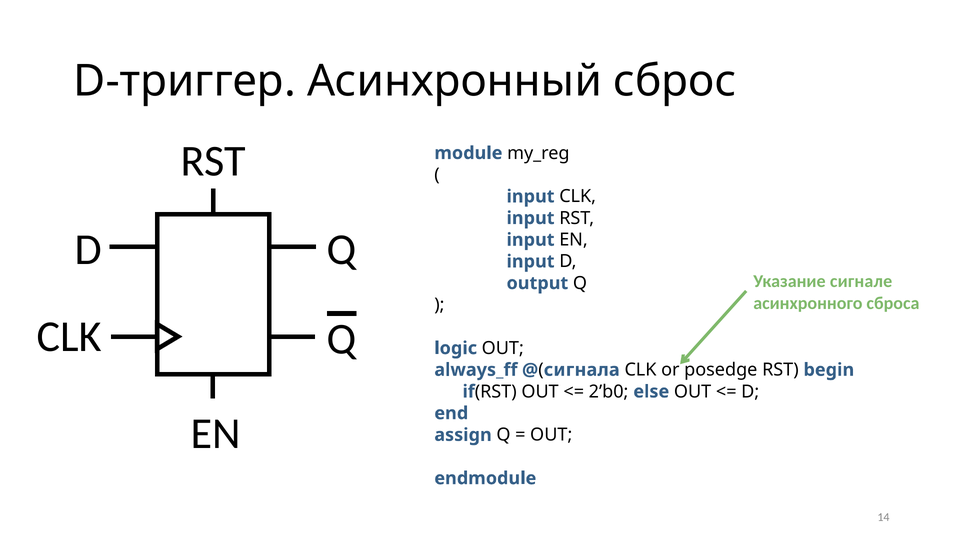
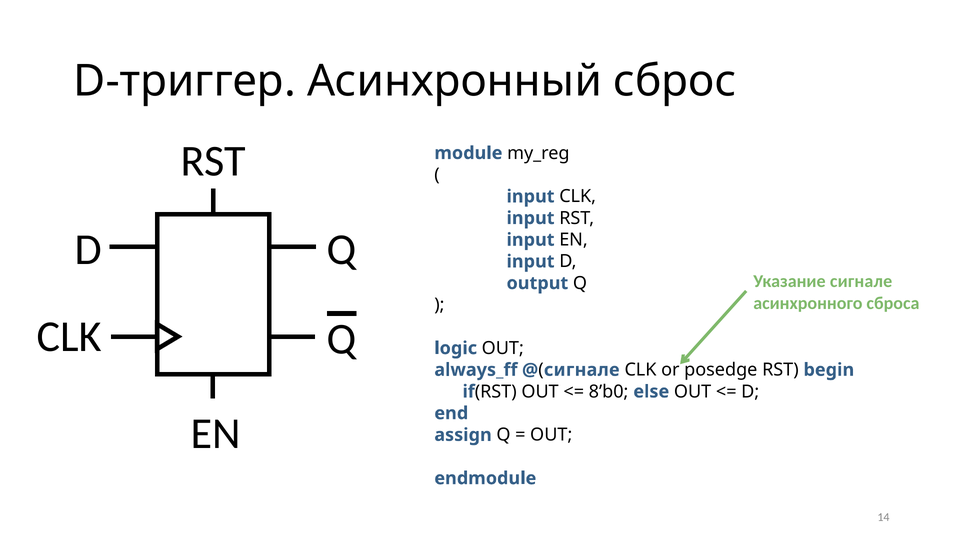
сигнала at (582, 370): сигнала -> сигнале
2’b0: 2’b0 -> 8’b0
